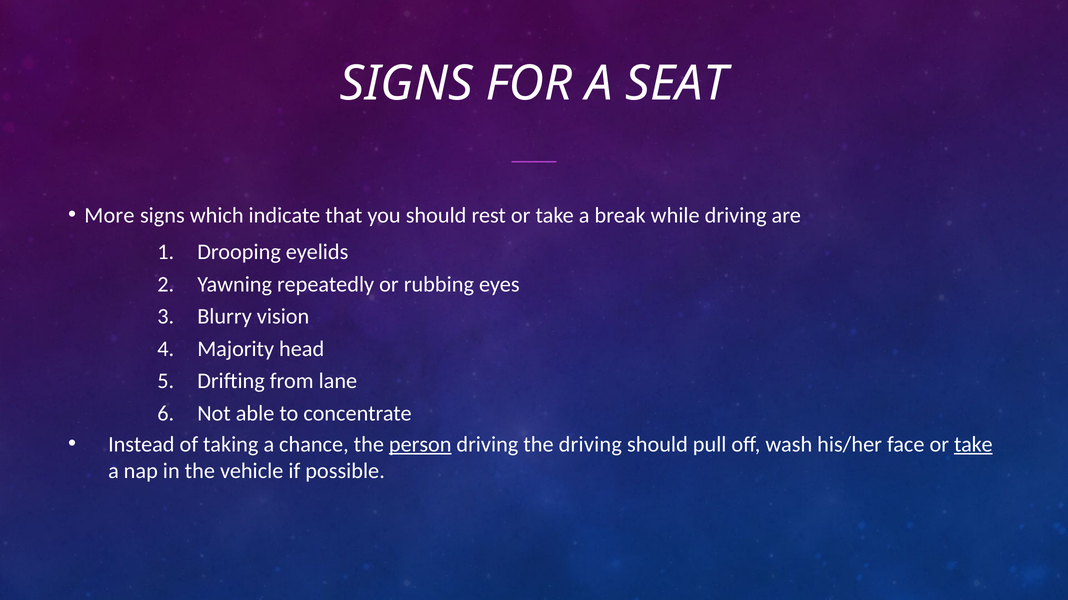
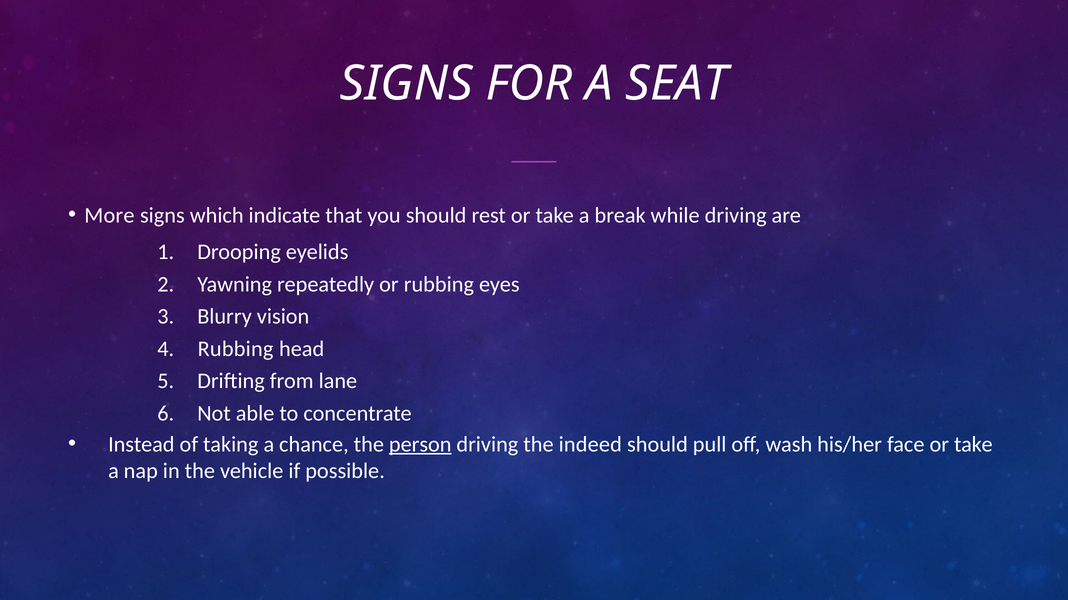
Majority at (236, 349): Majority -> Rubbing
the driving: driving -> indeed
take at (973, 445) underline: present -> none
